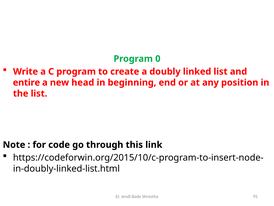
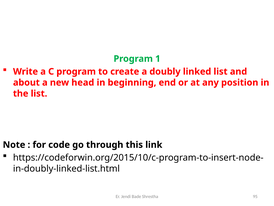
0: 0 -> 1
entire: entire -> about
